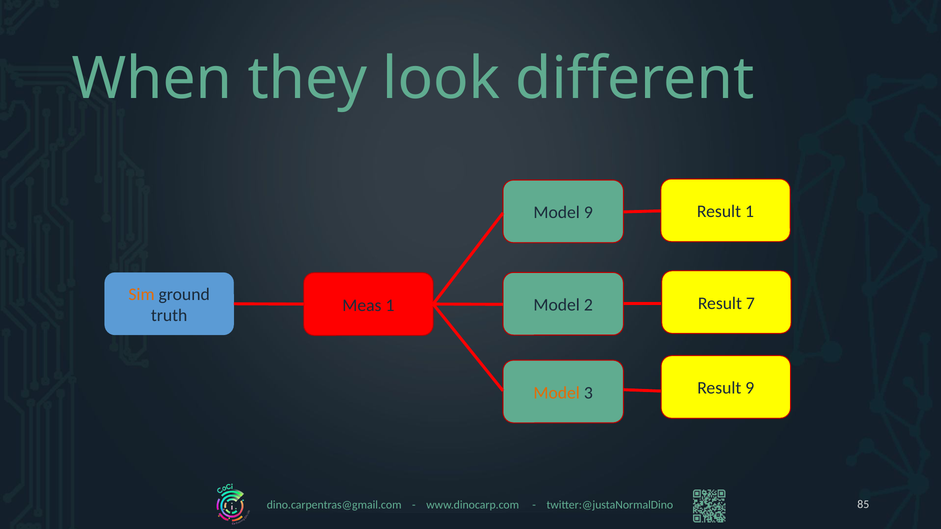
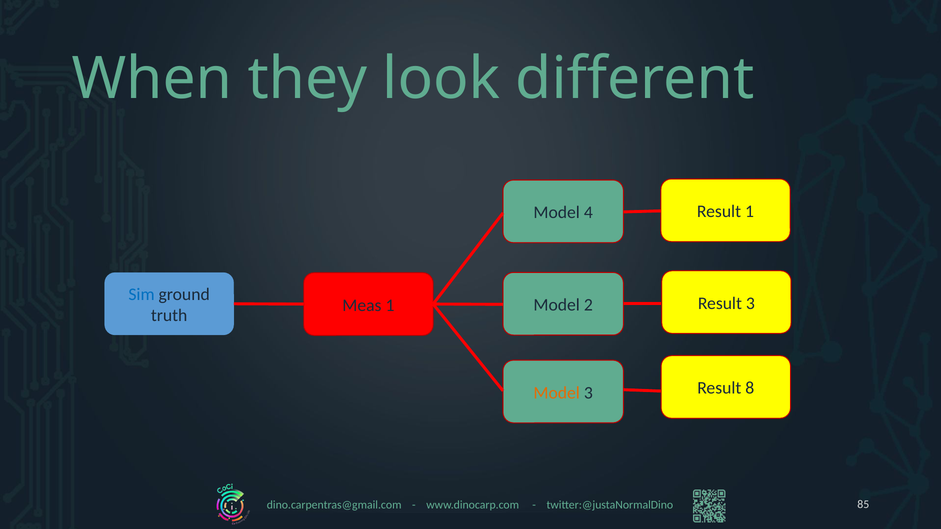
Model 9: 9 -> 4
Sim colour: orange -> blue
Result 7: 7 -> 3
Result 9: 9 -> 8
